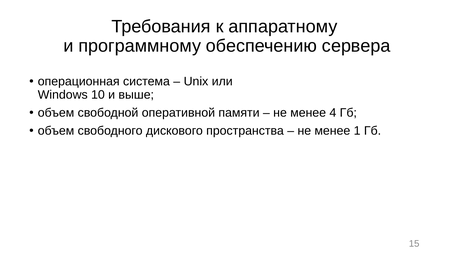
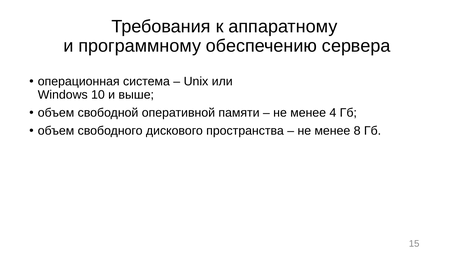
1: 1 -> 8
